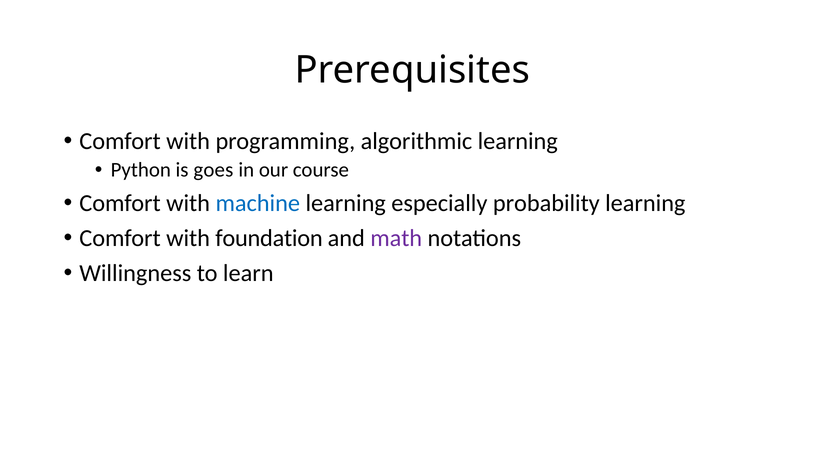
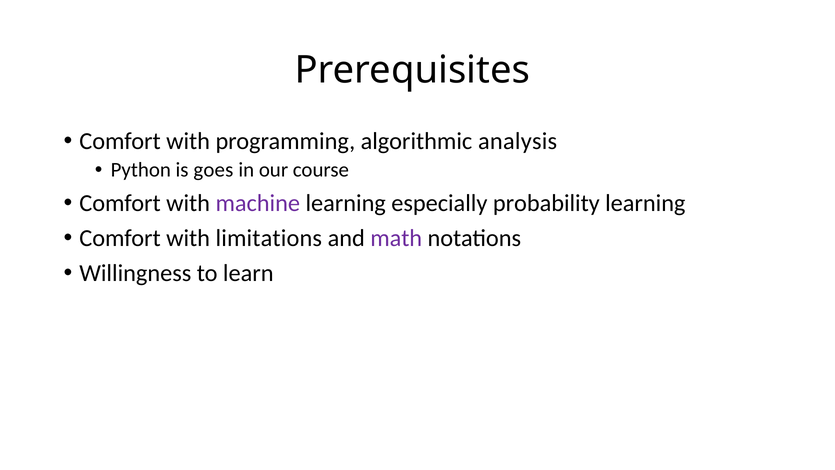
algorithmic learning: learning -> analysis
machine colour: blue -> purple
foundation: foundation -> limitations
